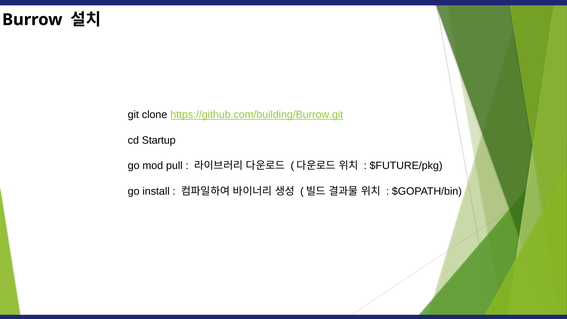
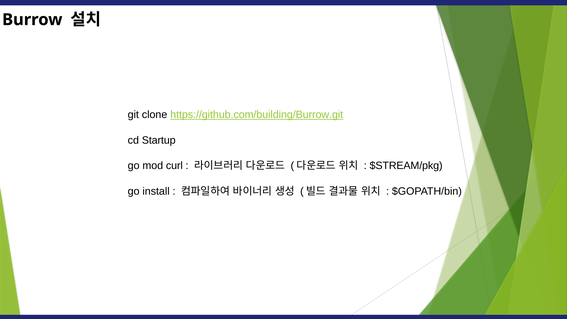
pull: pull -> curl
$FUTURE/pkg: $FUTURE/pkg -> $STREAM/pkg
